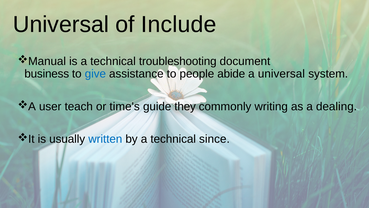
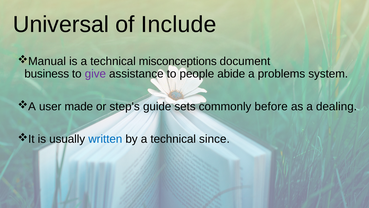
troubleshooting: troubleshooting -> misconceptions
give colour: blue -> purple
a universal: universal -> problems
teach: teach -> made
time's: time's -> step's
they: they -> sets
writing: writing -> before
